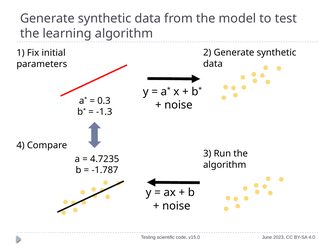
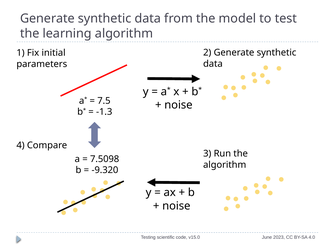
0.3: 0.3 -> 7.5
4.7235: 4.7235 -> 7.5098
-1.787: -1.787 -> -9.320
